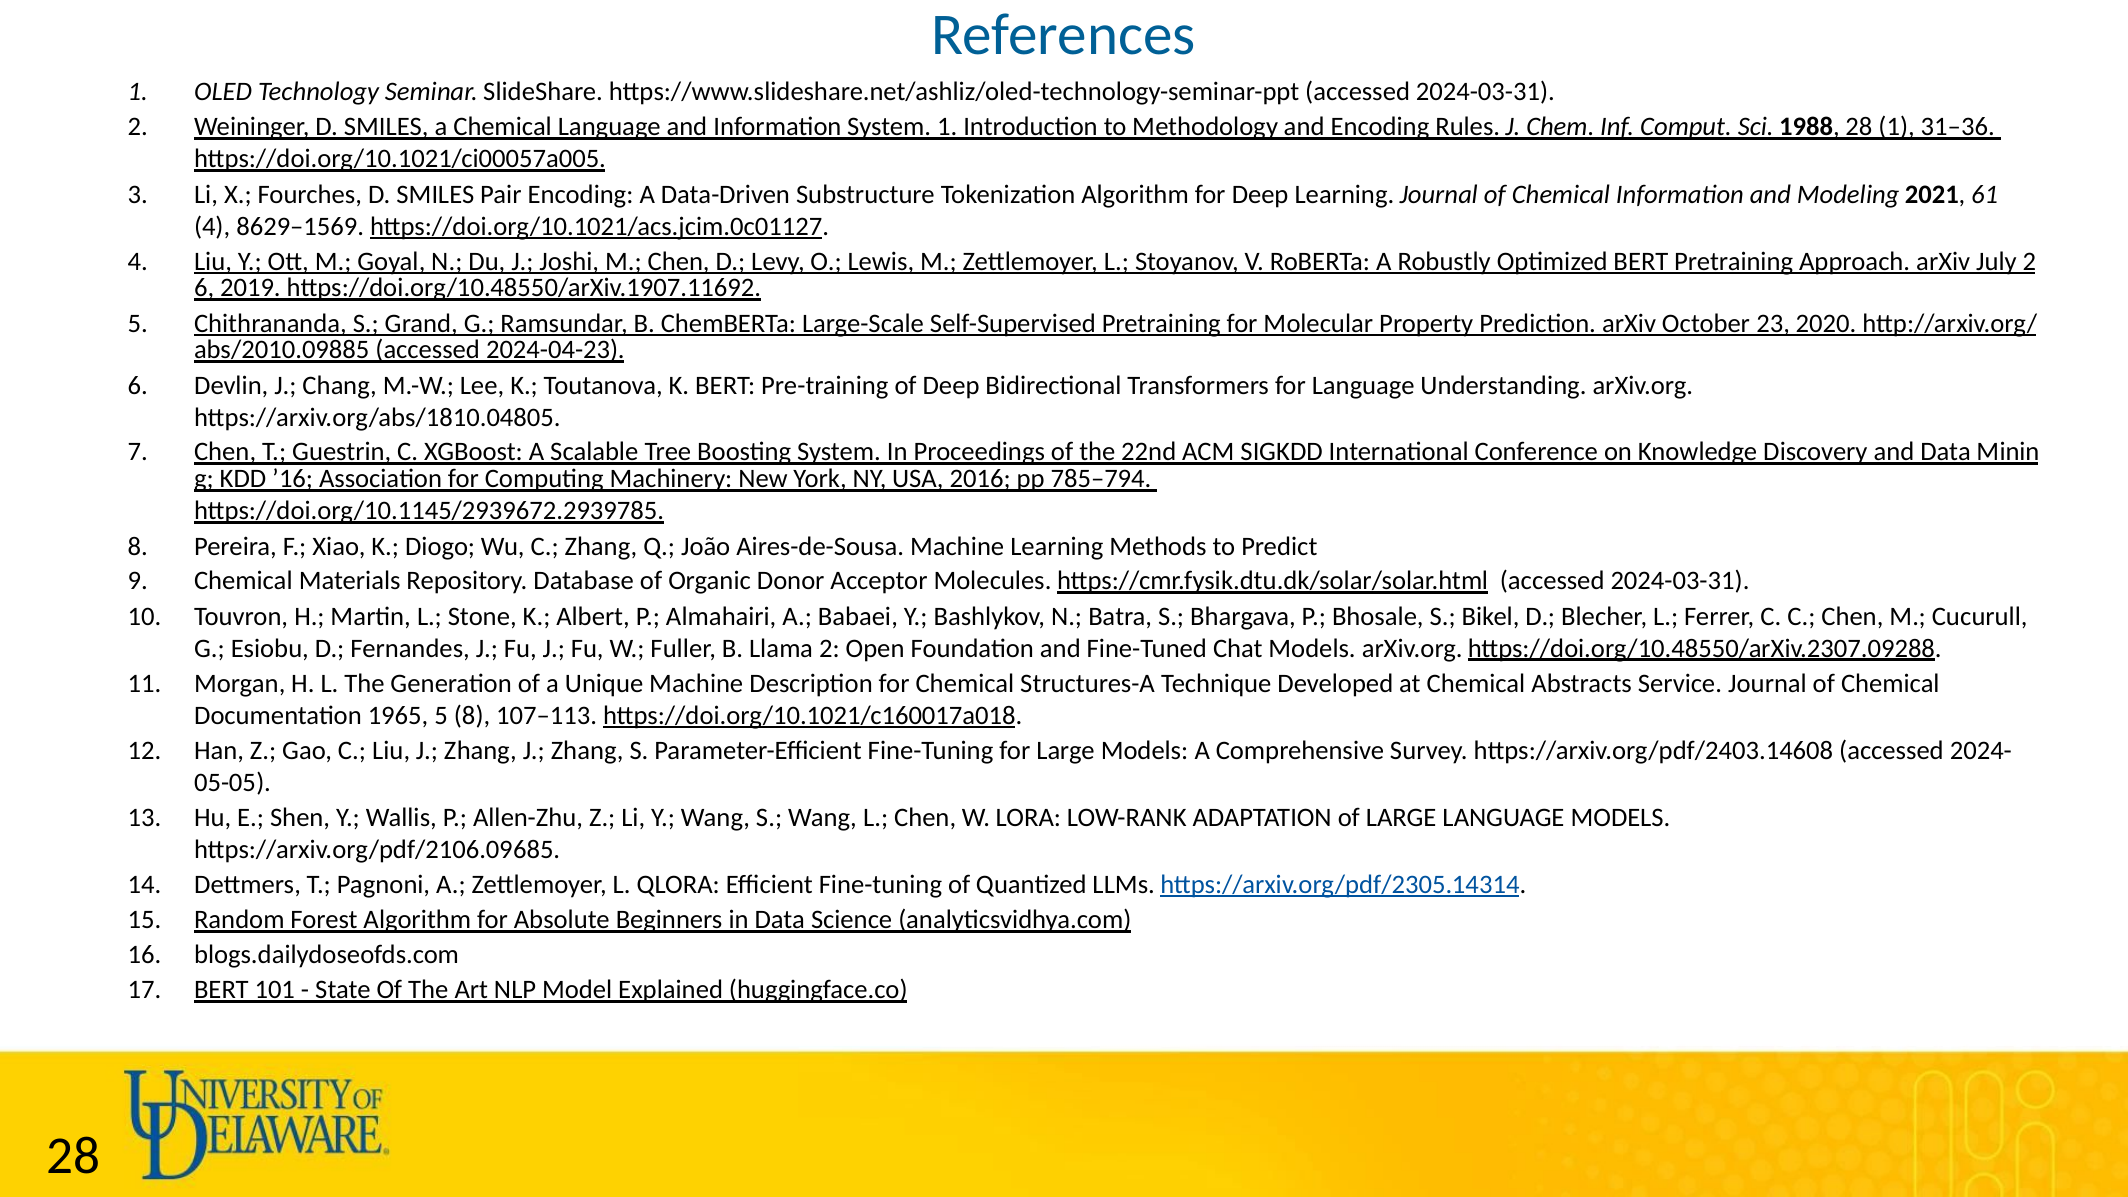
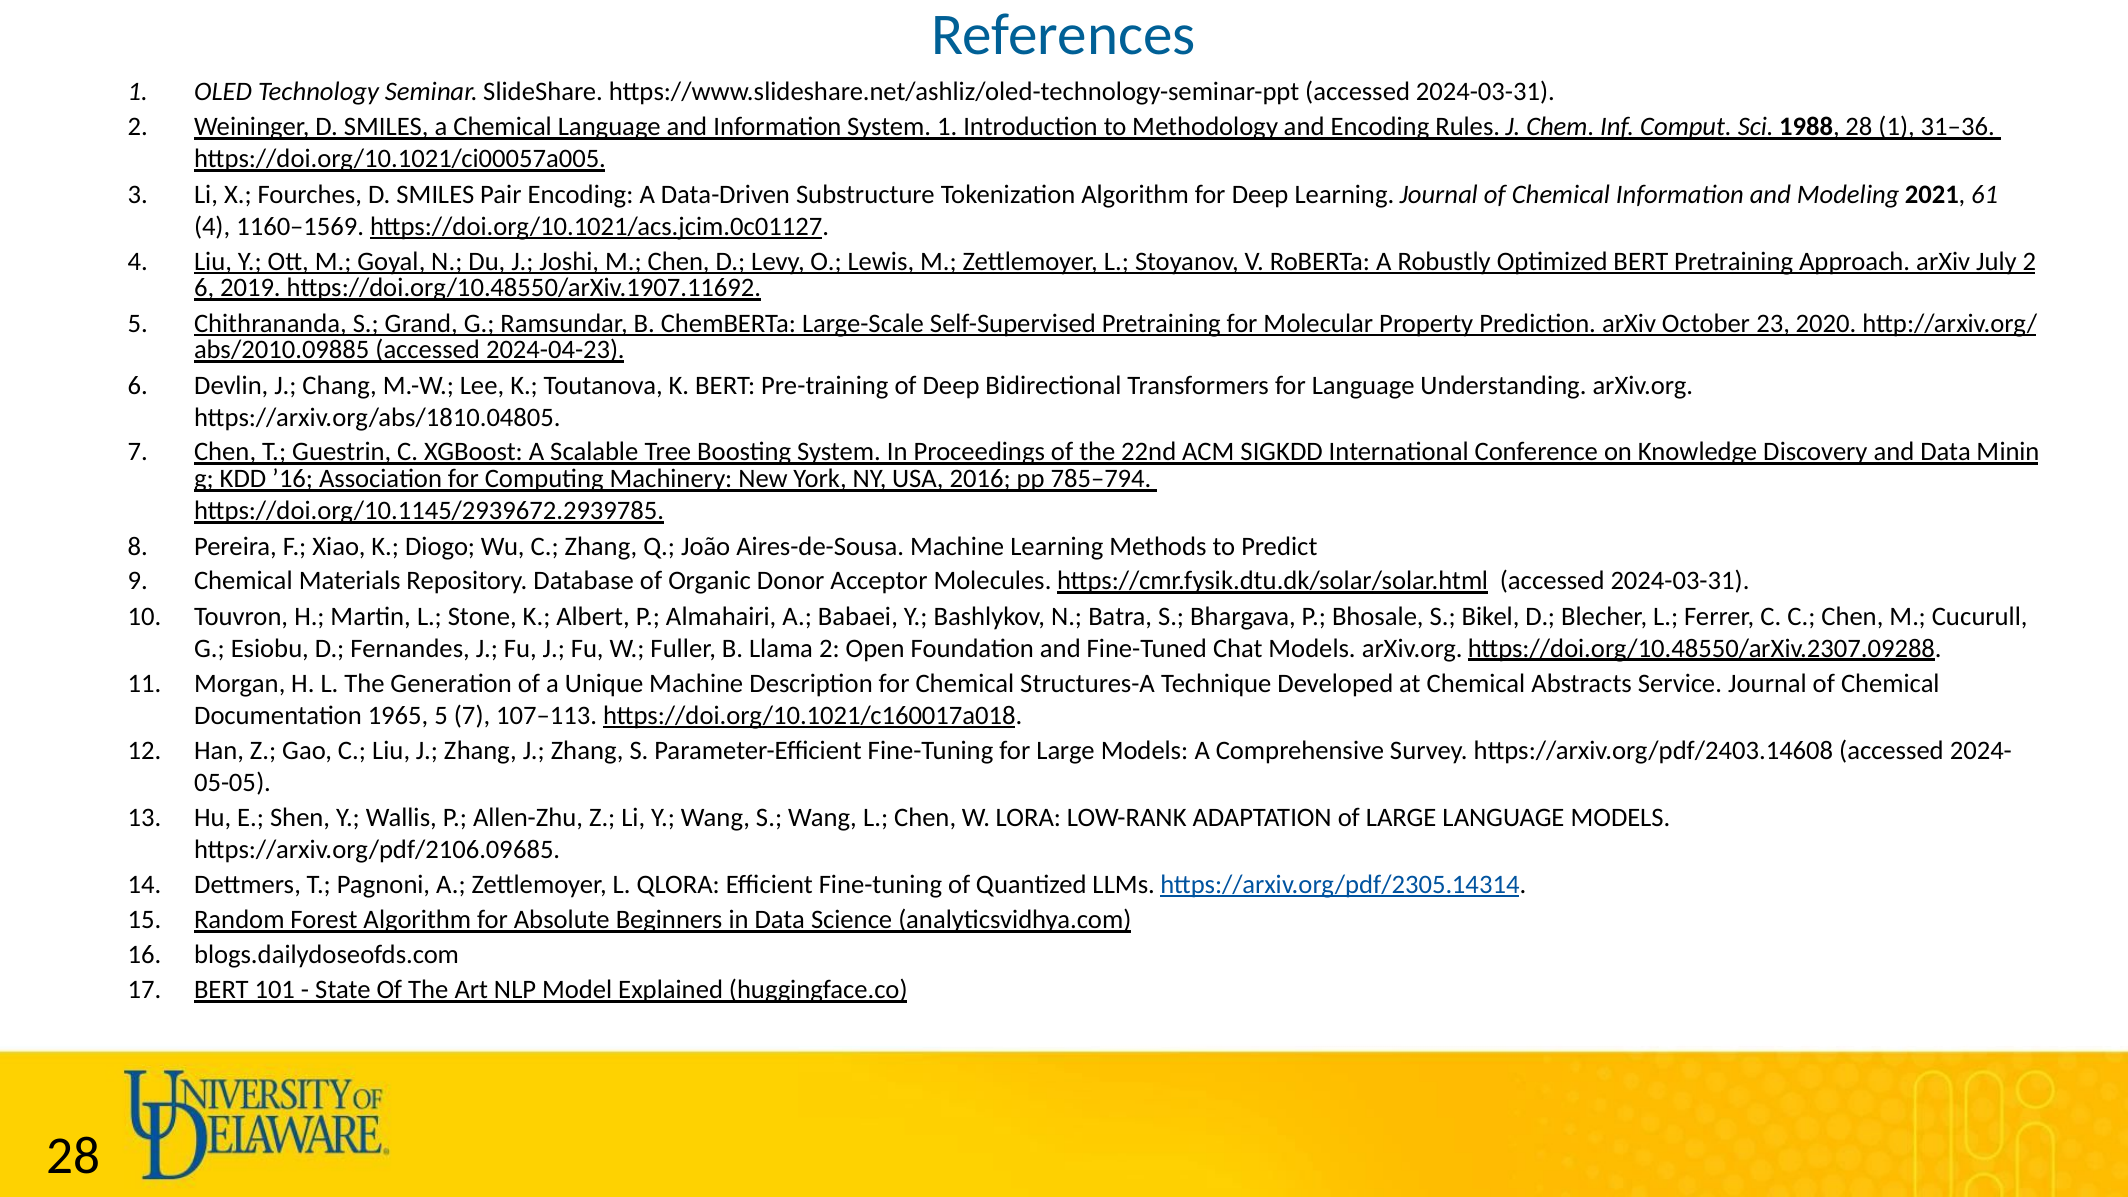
8629–1569: 8629–1569 -> 1160–1569
5 8: 8 -> 7
